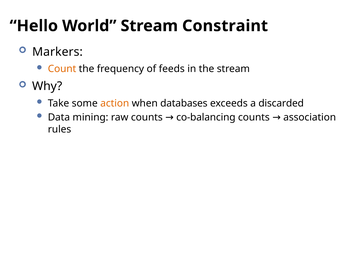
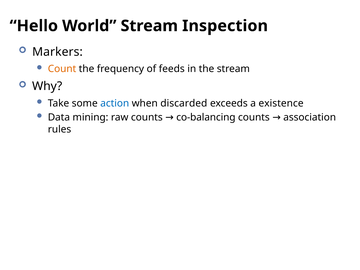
Constraint: Constraint -> Inspection
action colour: orange -> blue
databases: databases -> discarded
discarded: discarded -> existence
